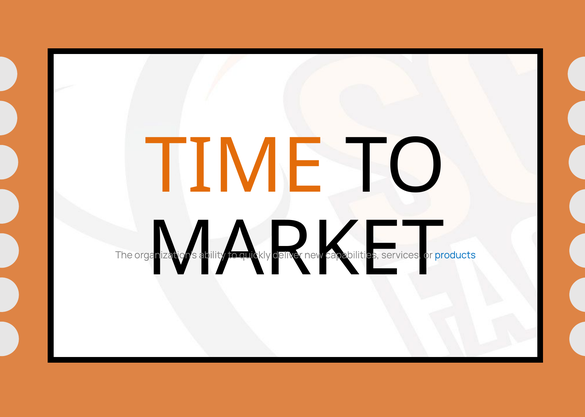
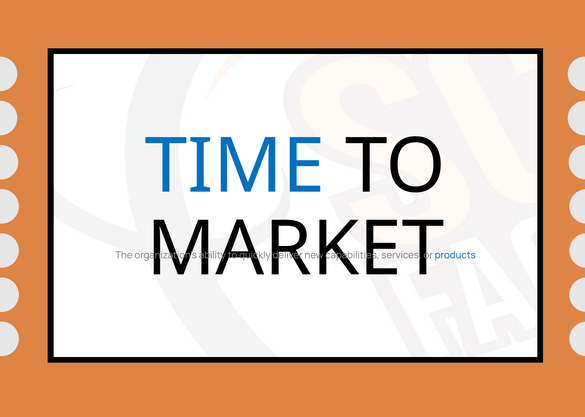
TIME colour: orange -> blue
